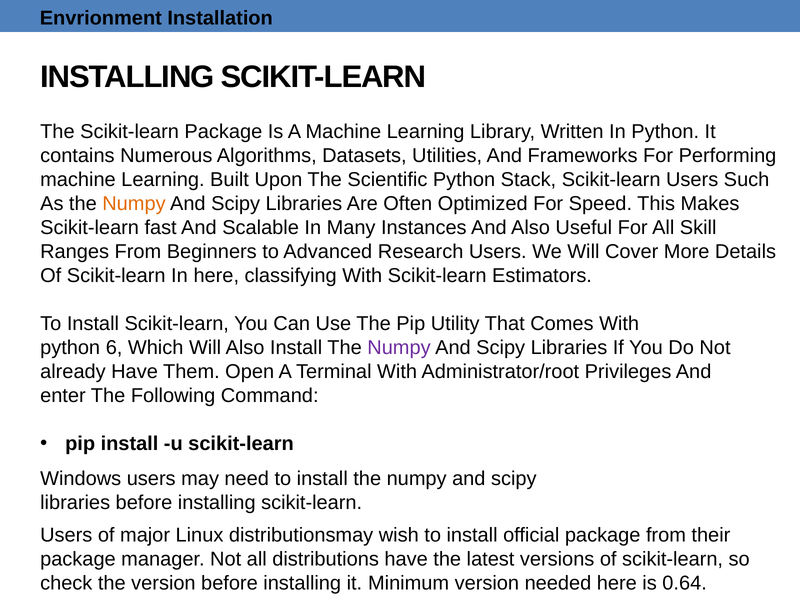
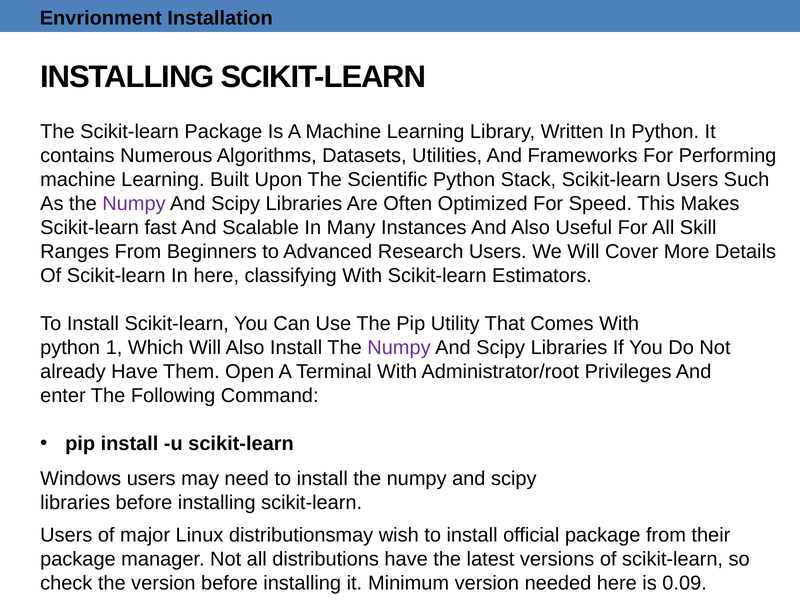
Numpy at (134, 204) colour: orange -> purple
6: 6 -> 1
0.64: 0.64 -> 0.09
